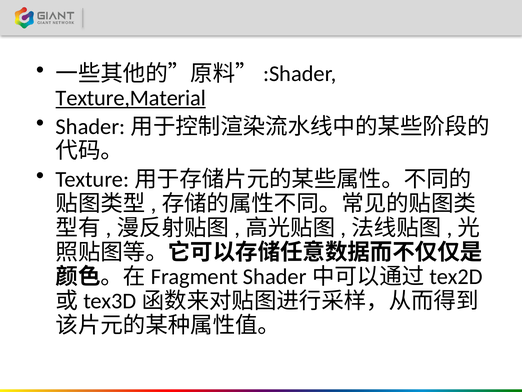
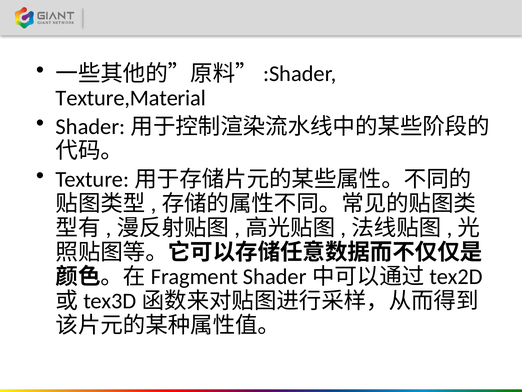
Texture,Material underline: present -> none
